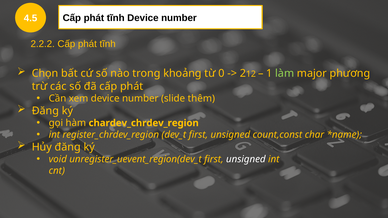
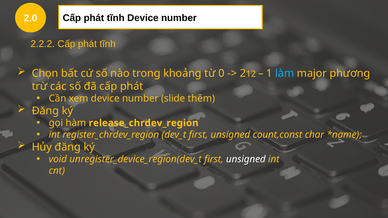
4.5: 4.5 -> 2.0
làm colour: light green -> light blue
chardev_chrdev_region: chardev_chrdev_region -> release_chrdev_region
unregister_uevent_region(dev_t: unregister_uevent_region(dev_t -> unregister_device_region(dev_t
